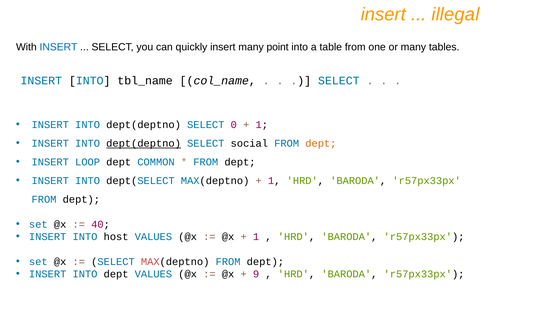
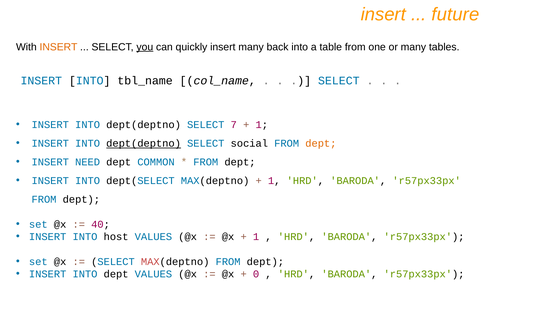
illegal: illegal -> future
INSERT at (59, 47) colour: blue -> orange
you underline: none -> present
point: point -> back
0: 0 -> 7
LOOP: LOOP -> NEED
9: 9 -> 0
